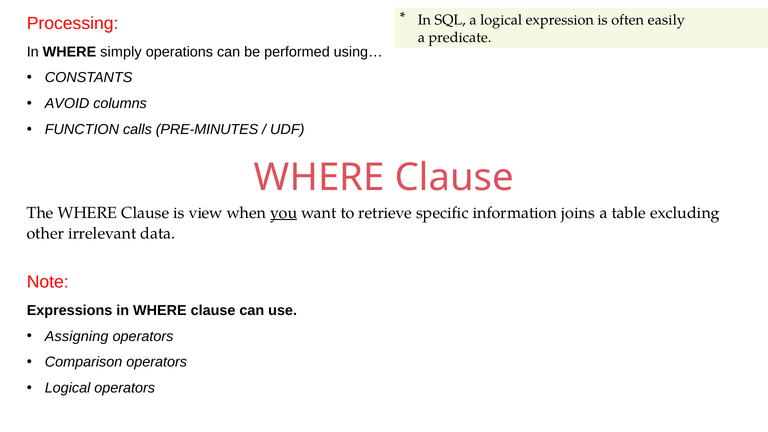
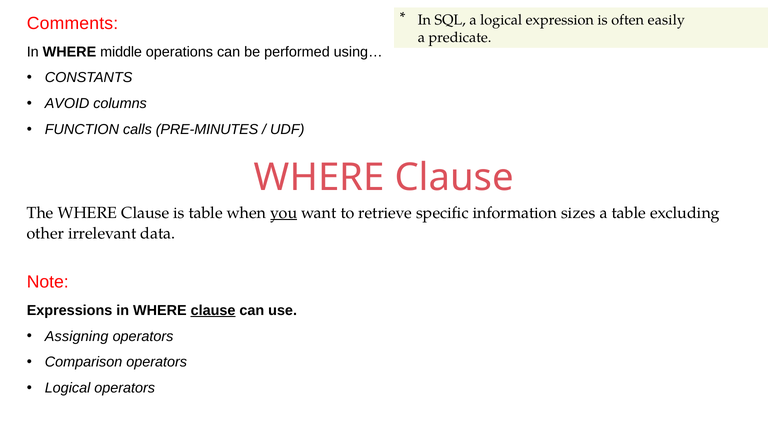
Processing: Processing -> Comments
simply: simply -> middle
is view: view -> table
joins: joins -> sizes
clause at (213, 310) underline: none -> present
